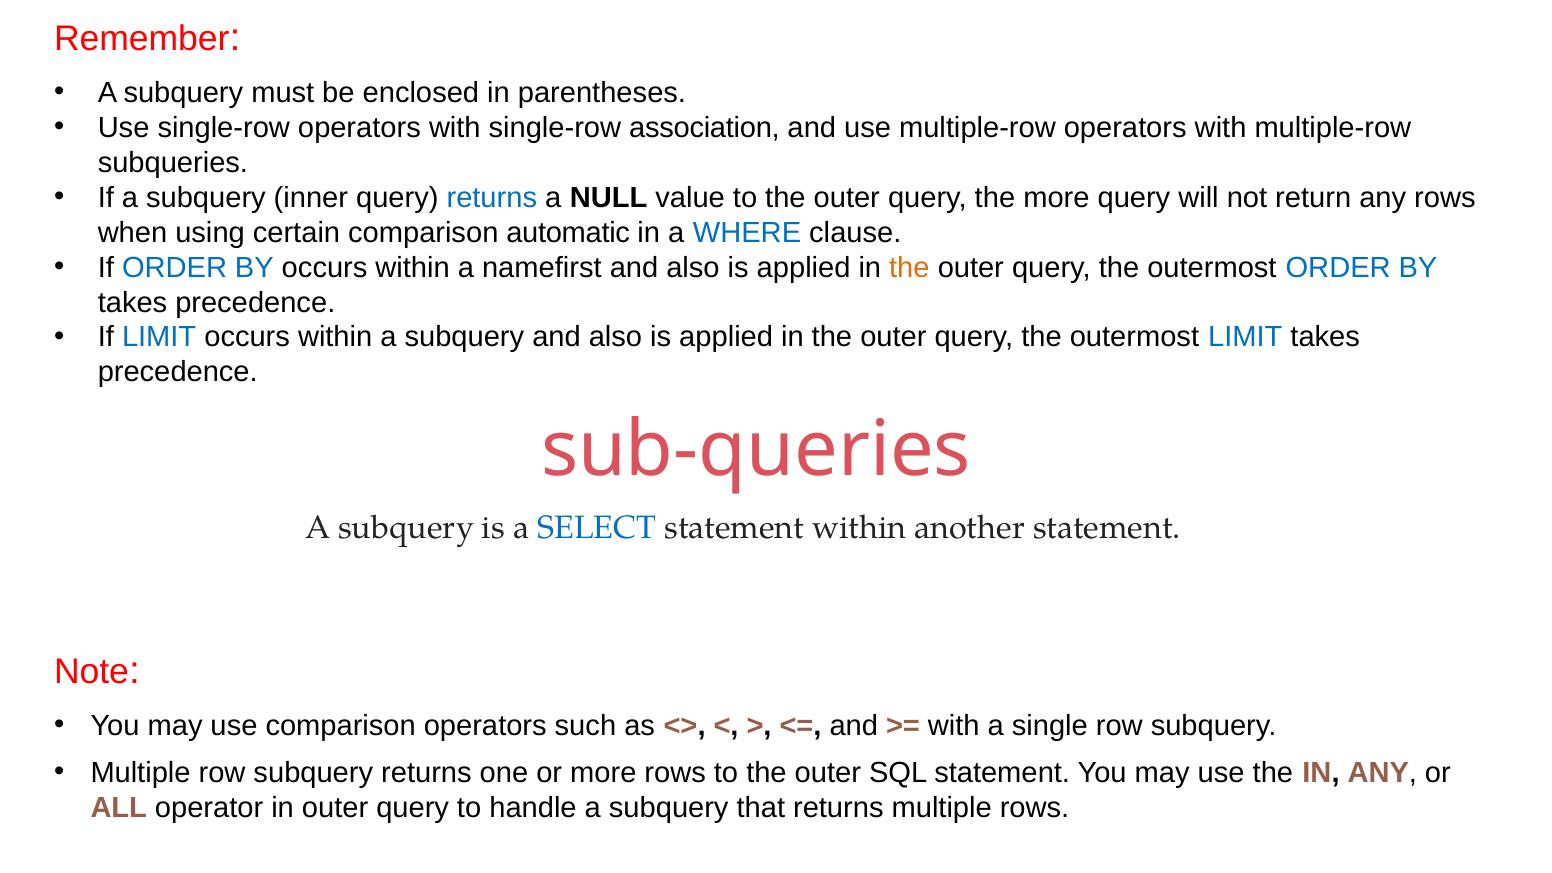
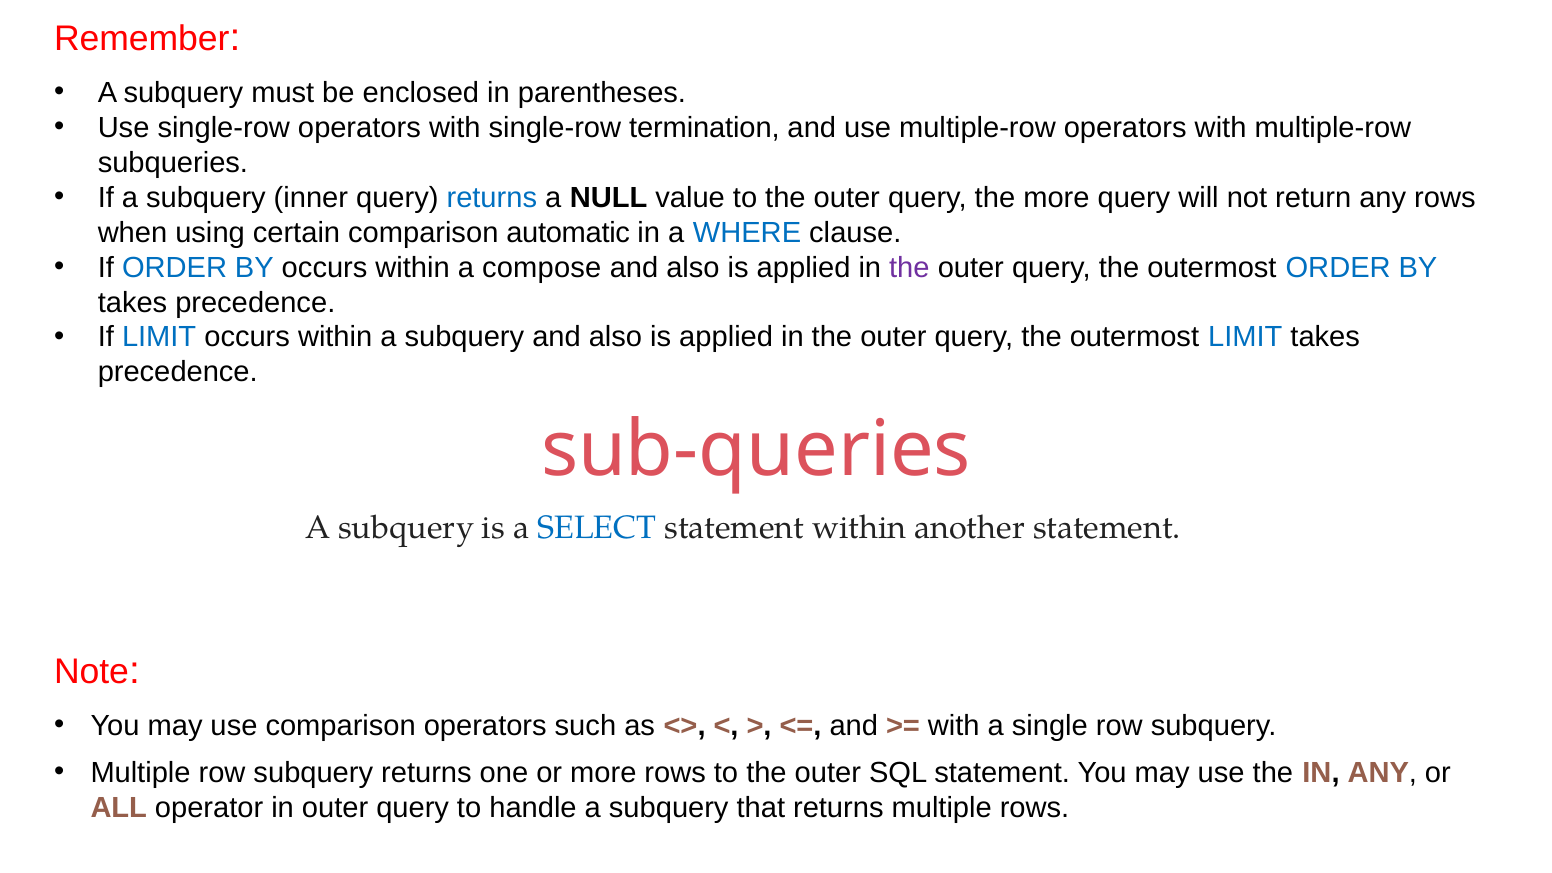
association: association -> termination
namefirst: namefirst -> compose
the at (909, 268) colour: orange -> purple
